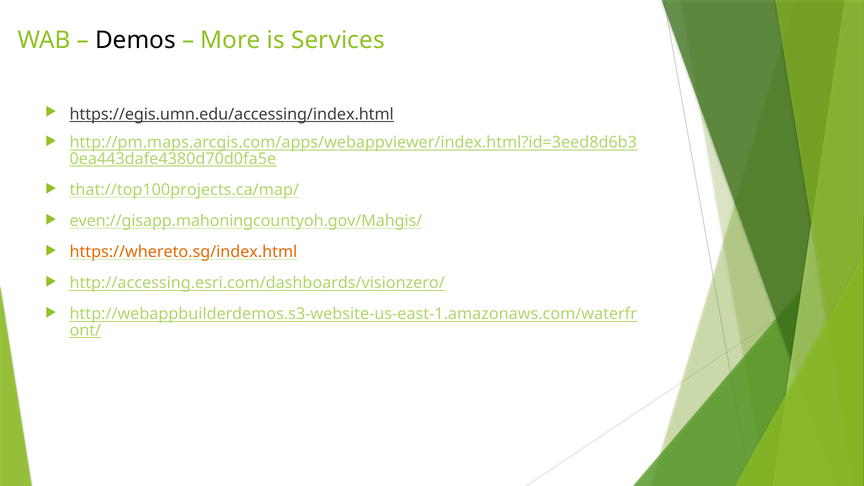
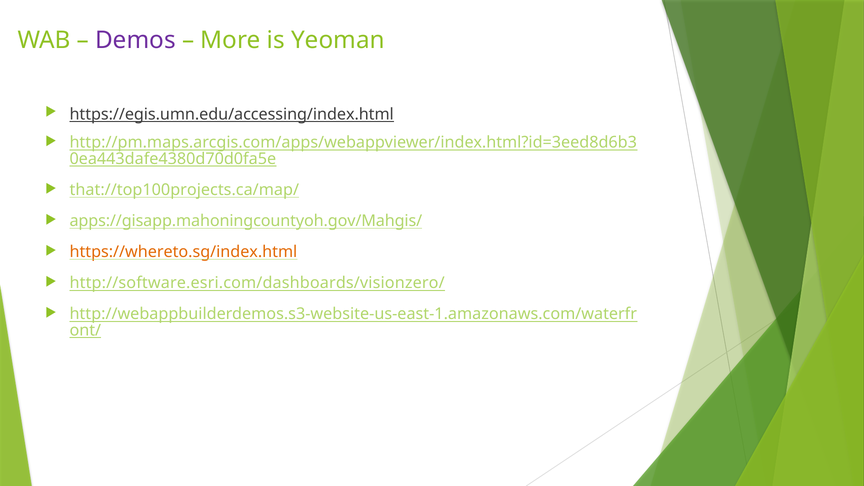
Demos colour: black -> purple
Services: Services -> Yeoman
even://gisapp.mahoningcountyoh.gov/Mahgis/: even://gisapp.mahoningcountyoh.gov/Mahgis/ -> apps://gisapp.mahoningcountyoh.gov/Mahgis/
http://accessing.esri.com/dashboards/visionzero/: http://accessing.esri.com/dashboards/visionzero/ -> http://software.esri.com/dashboards/visionzero/
